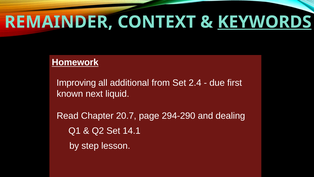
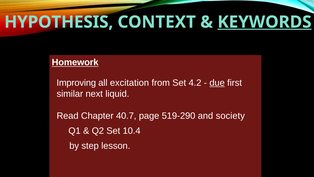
REMAINDER: REMAINDER -> HYPOTHESIS
additional: additional -> excitation
2.4: 2.4 -> 4.2
due underline: none -> present
known: known -> similar
20.7: 20.7 -> 40.7
294-290: 294-290 -> 519-290
dealing: dealing -> society
14.1: 14.1 -> 10.4
